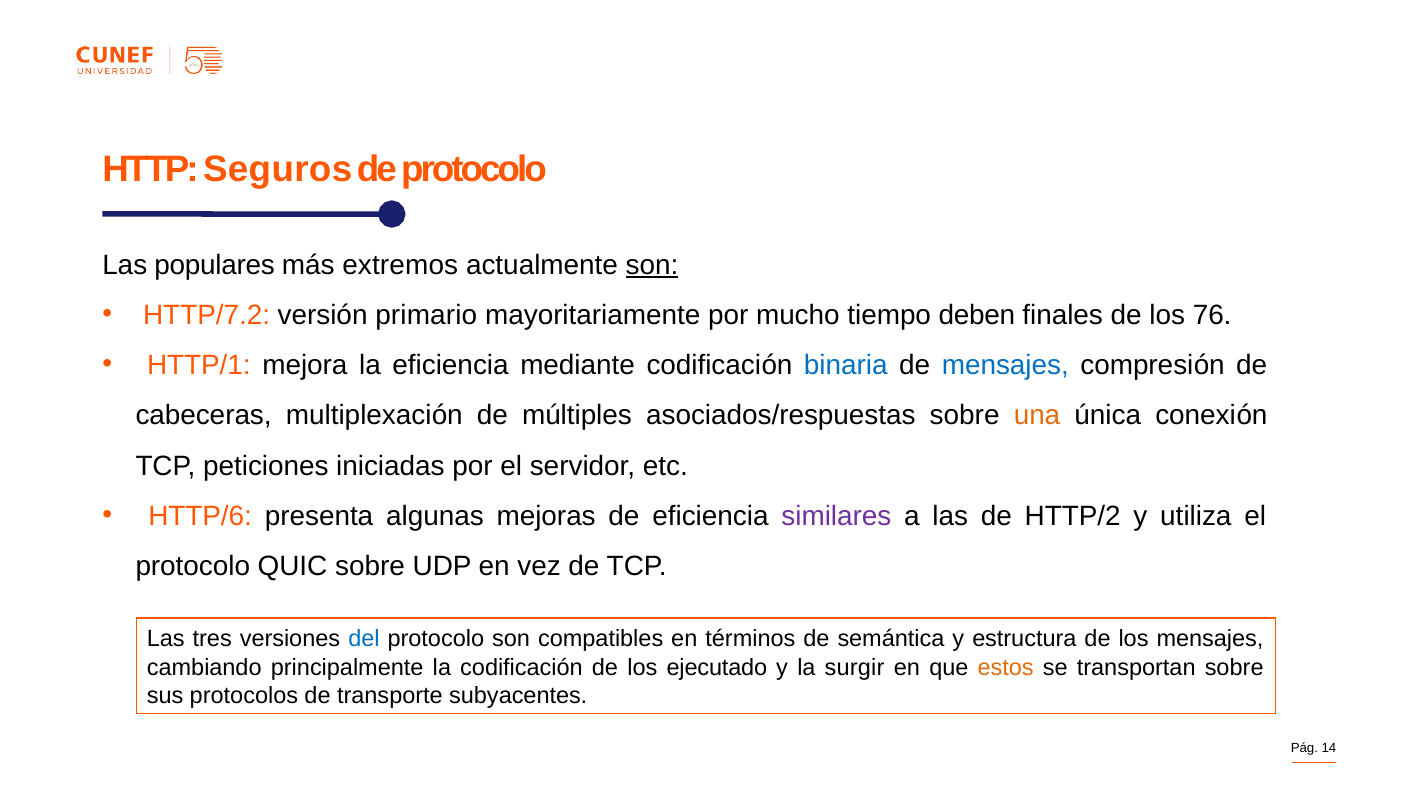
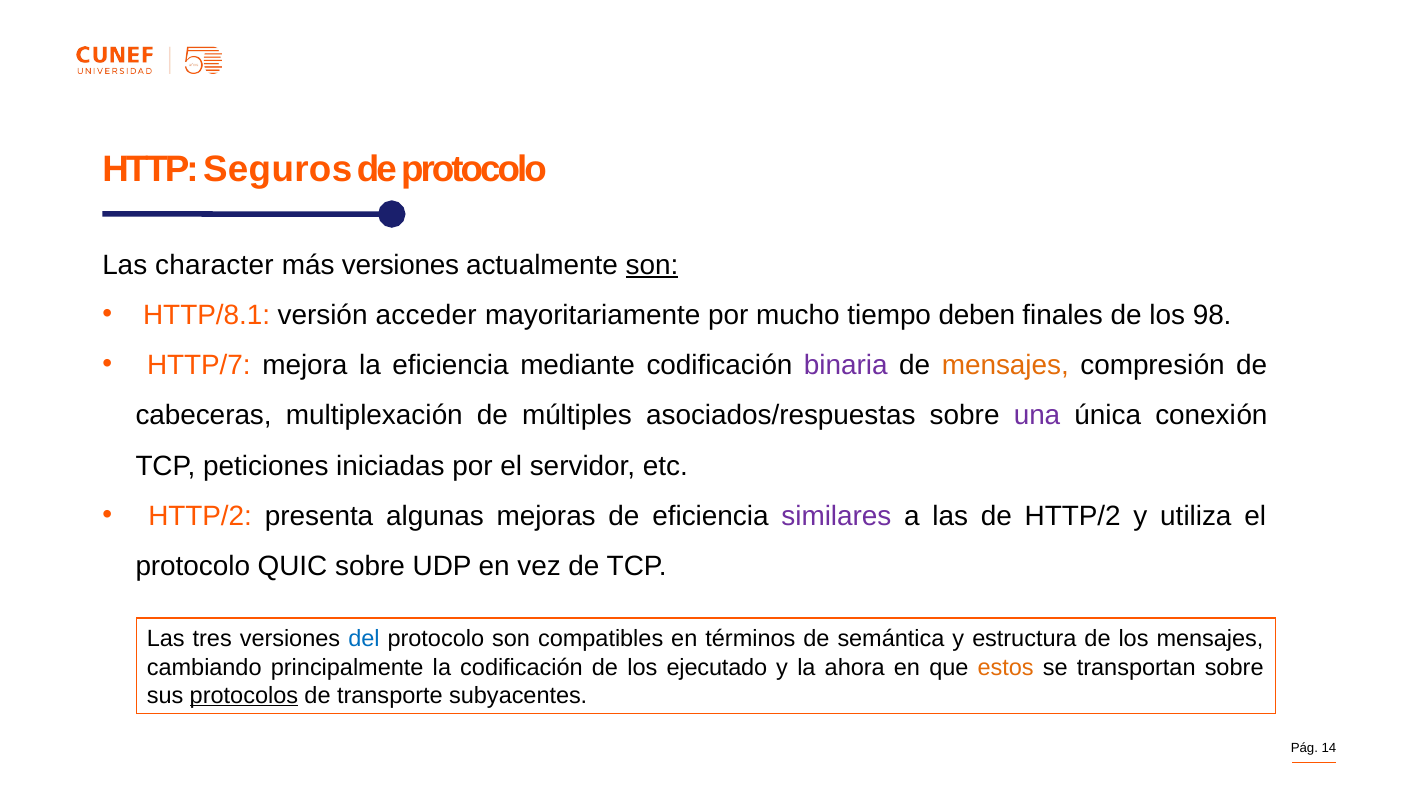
populares: populares -> character
más extremos: extremos -> versiones
HTTP/7.2: HTTP/7.2 -> HTTP/8.1
primario: primario -> acceder
76: 76 -> 98
HTTP/1: HTTP/1 -> HTTP/7
binaria colour: blue -> purple
mensajes at (1005, 365) colour: blue -> orange
una colour: orange -> purple
HTTP/6 at (200, 516): HTTP/6 -> HTTP/2
surgir: surgir -> ahora
protocolos underline: none -> present
